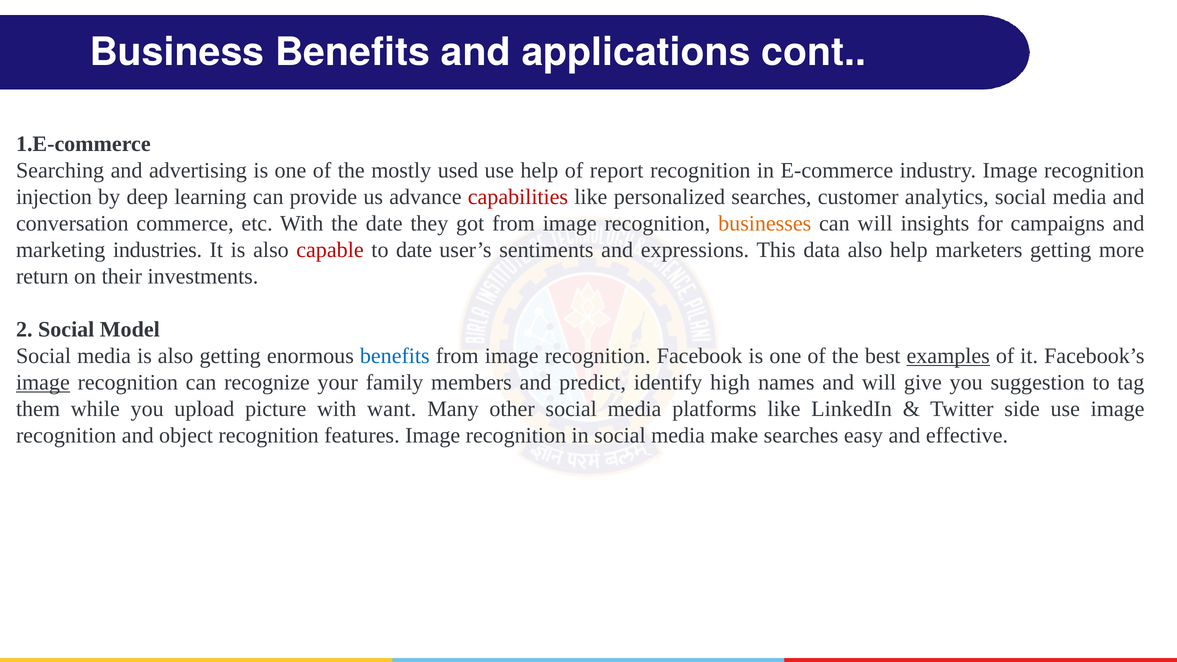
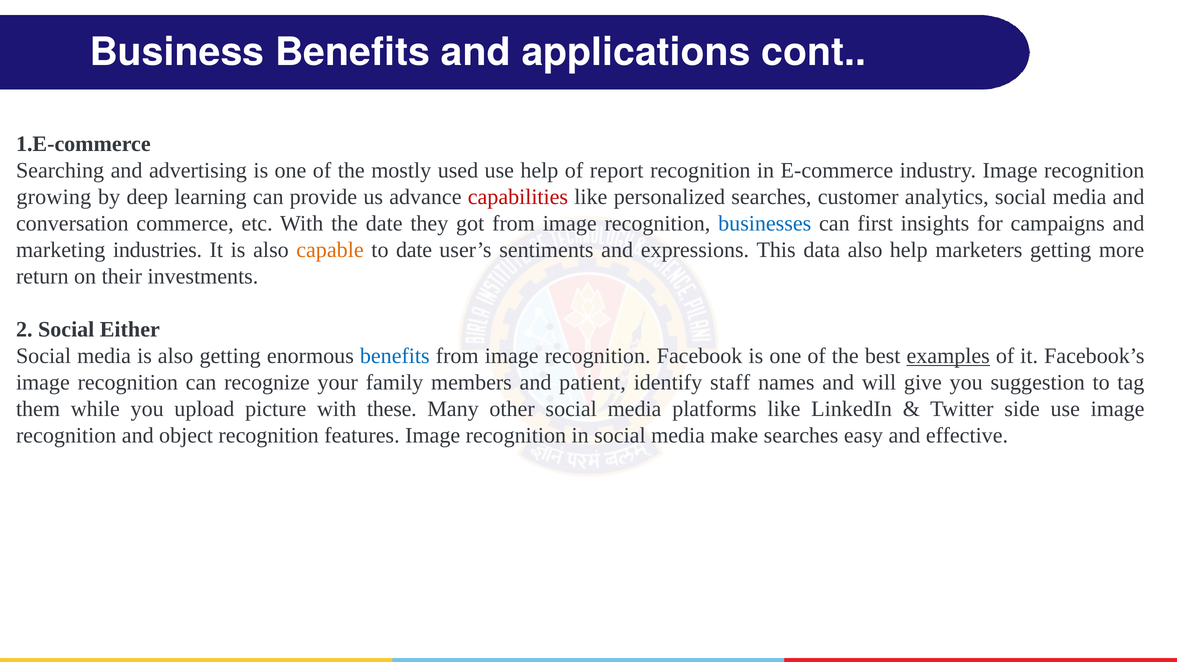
injection: injection -> growing
businesses colour: orange -> blue
can will: will -> first
capable colour: red -> orange
Model: Model -> Either
image at (43, 382) underline: present -> none
predict: predict -> patient
high: high -> staff
want: want -> these
